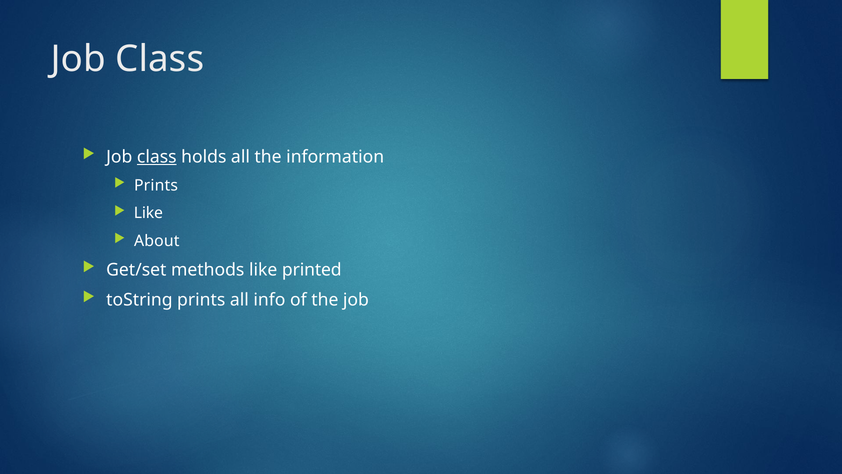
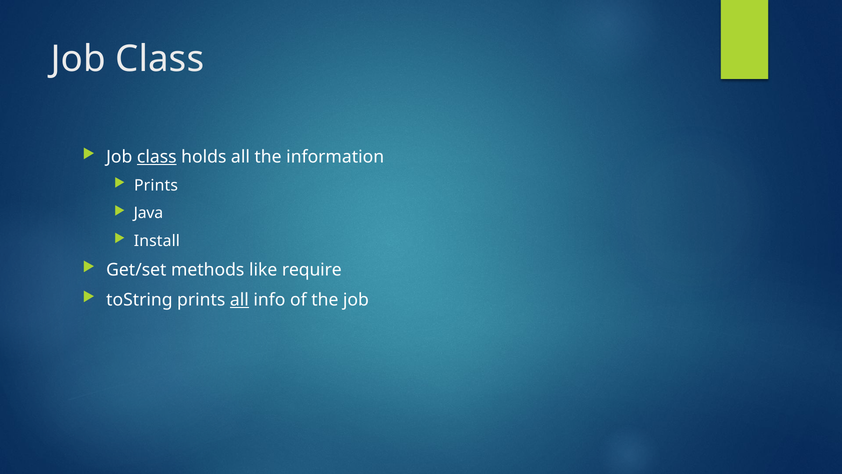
Like at (148, 213): Like -> Java
About: About -> Install
printed: printed -> require
all at (239, 300) underline: none -> present
